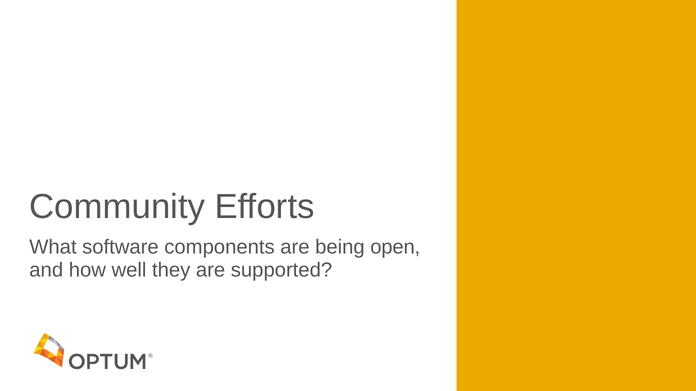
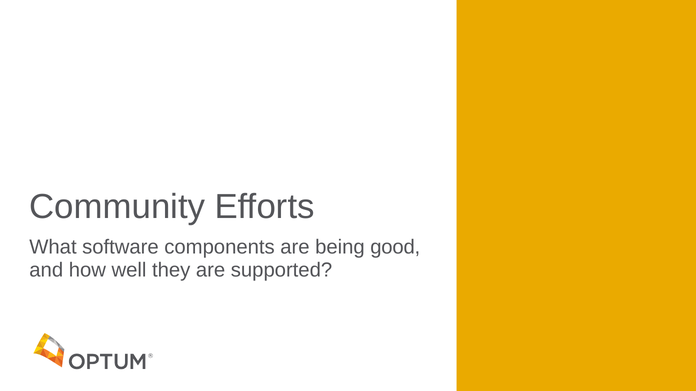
open: open -> good
